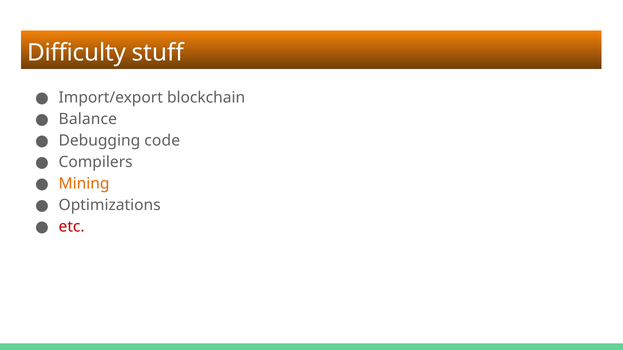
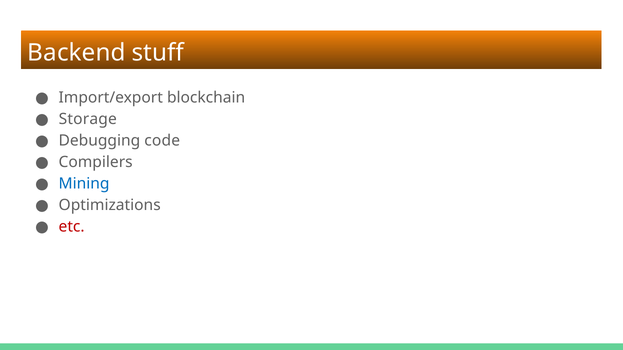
Difficulty: Difficulty -> Backend
Balance: Balance -> Storage
Mining colour: orange -> blue
